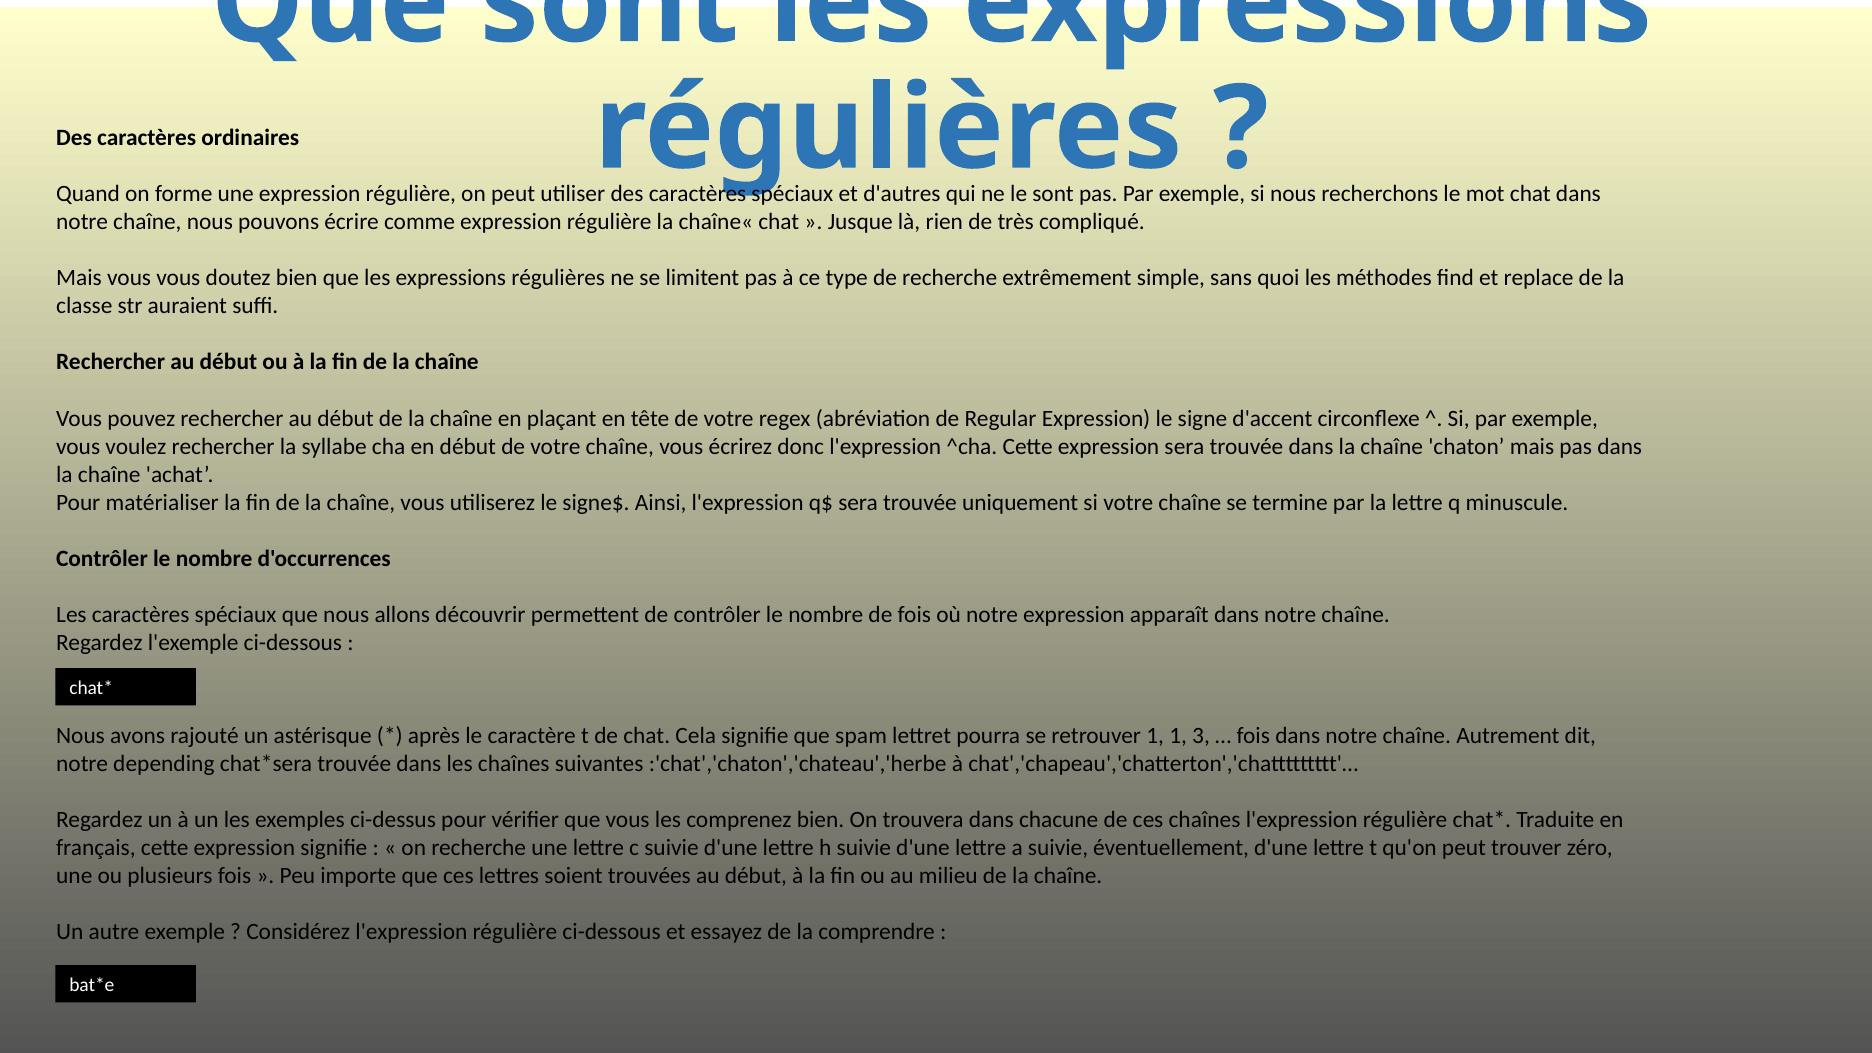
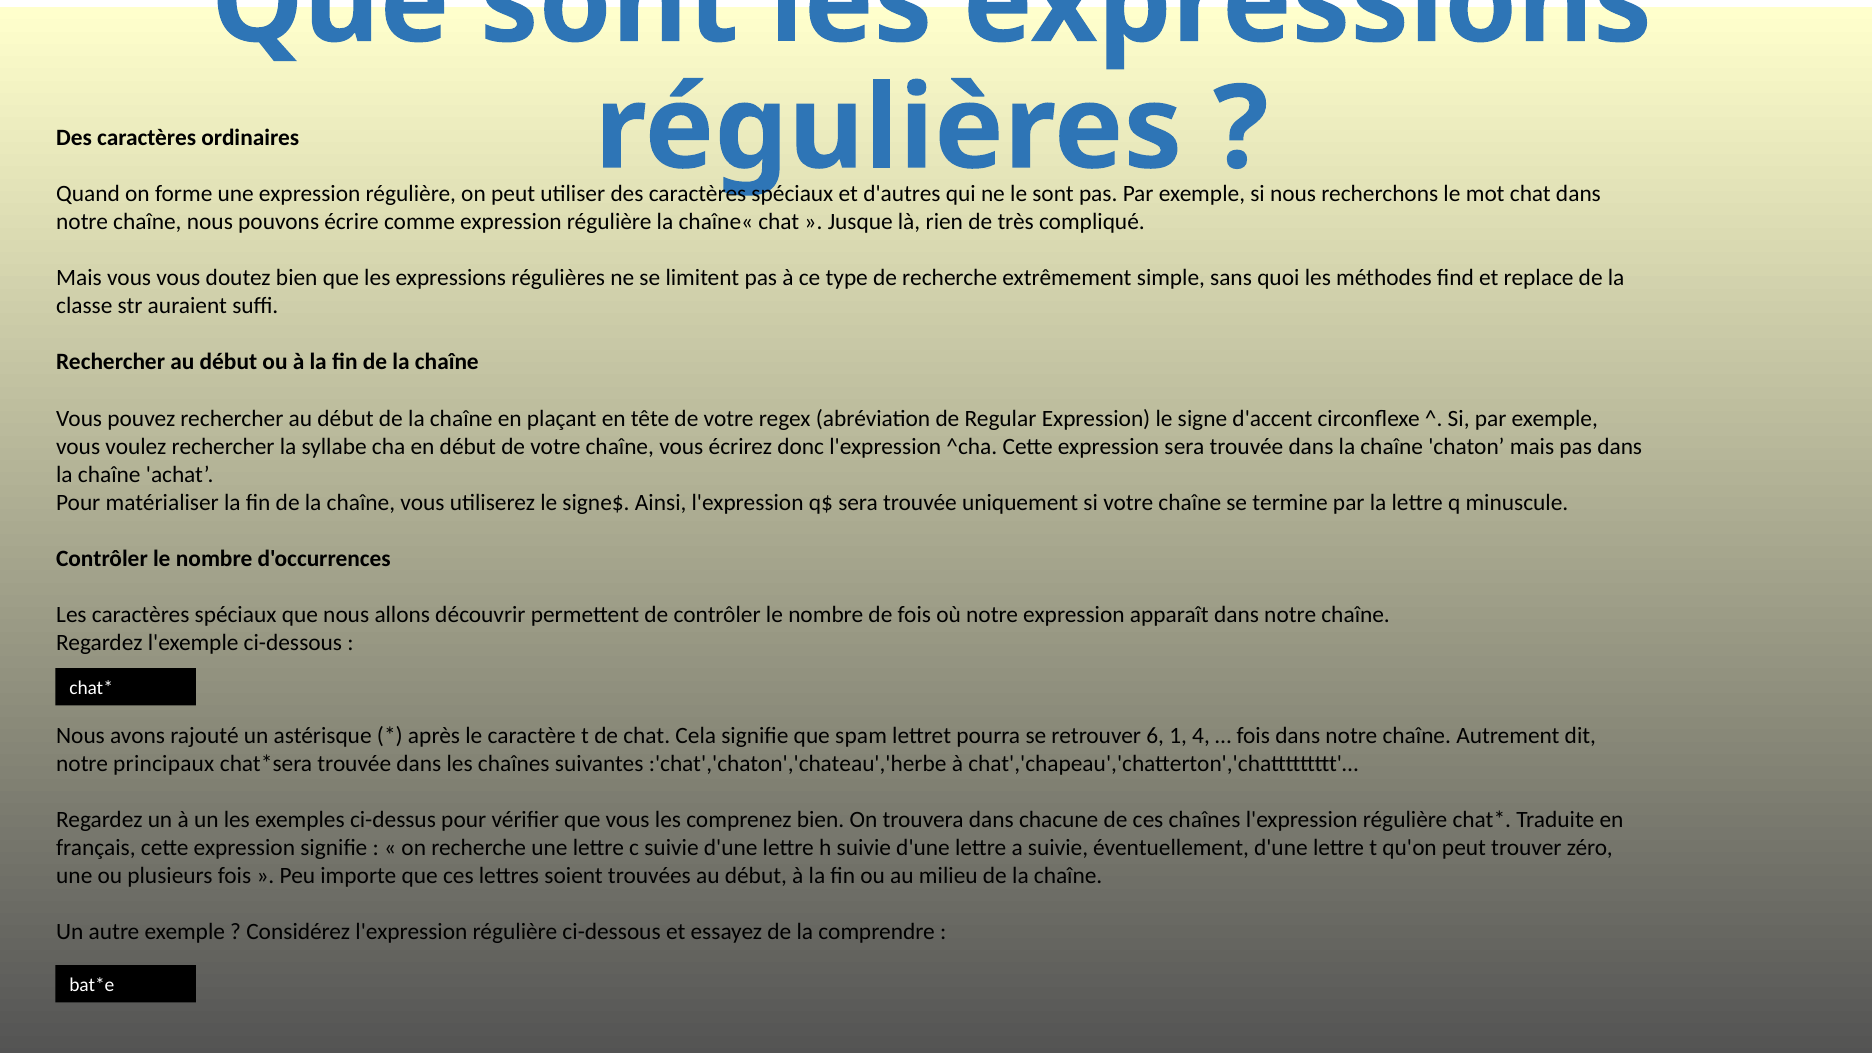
retrouver 1: 1 -> 6
3: 3 -> 4
depending: depending -> principaux
